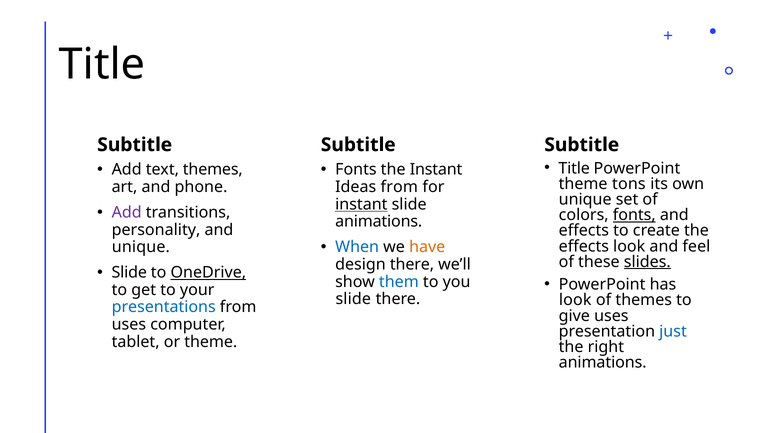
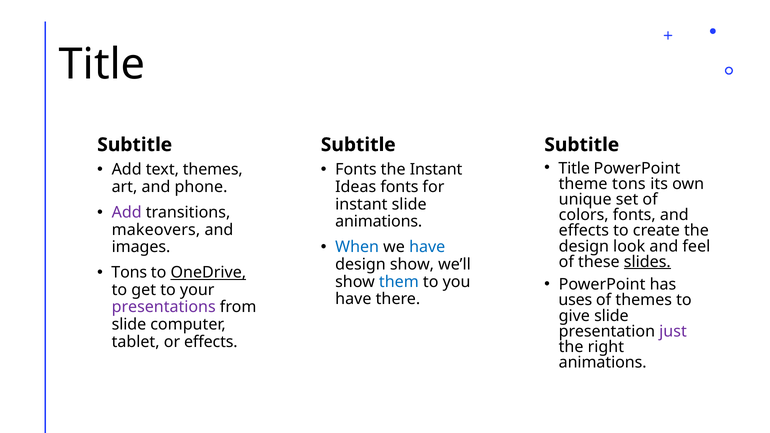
Ideas from: from -> fonts
instant at (361, 204) underline: present -> none
fonts at (634, 215) underline: present -> none
personality: personality -> makeovers
have at (427, 247) colour: orange -> blue
effects at (584, 246): effects -> design
unique at (141, 247): unique -> images
design there: there -> show
Slide at (129, 272): Slide -> Tons
slide at (353, 299): slide -> have
look at (575, 300): look -> uses
presentations colour: blue -> purple
give uses: uses -> slide
uses at (129, 325): uses -> slide
just colour: blue -> purple
or theme: theme -> effects
